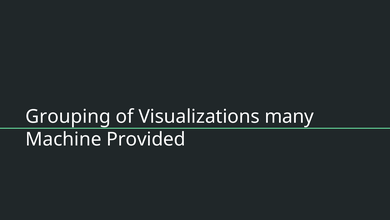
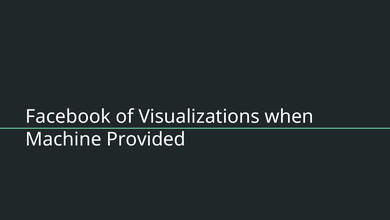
Grouping: Grouping -> Facebook
many: many -> when
